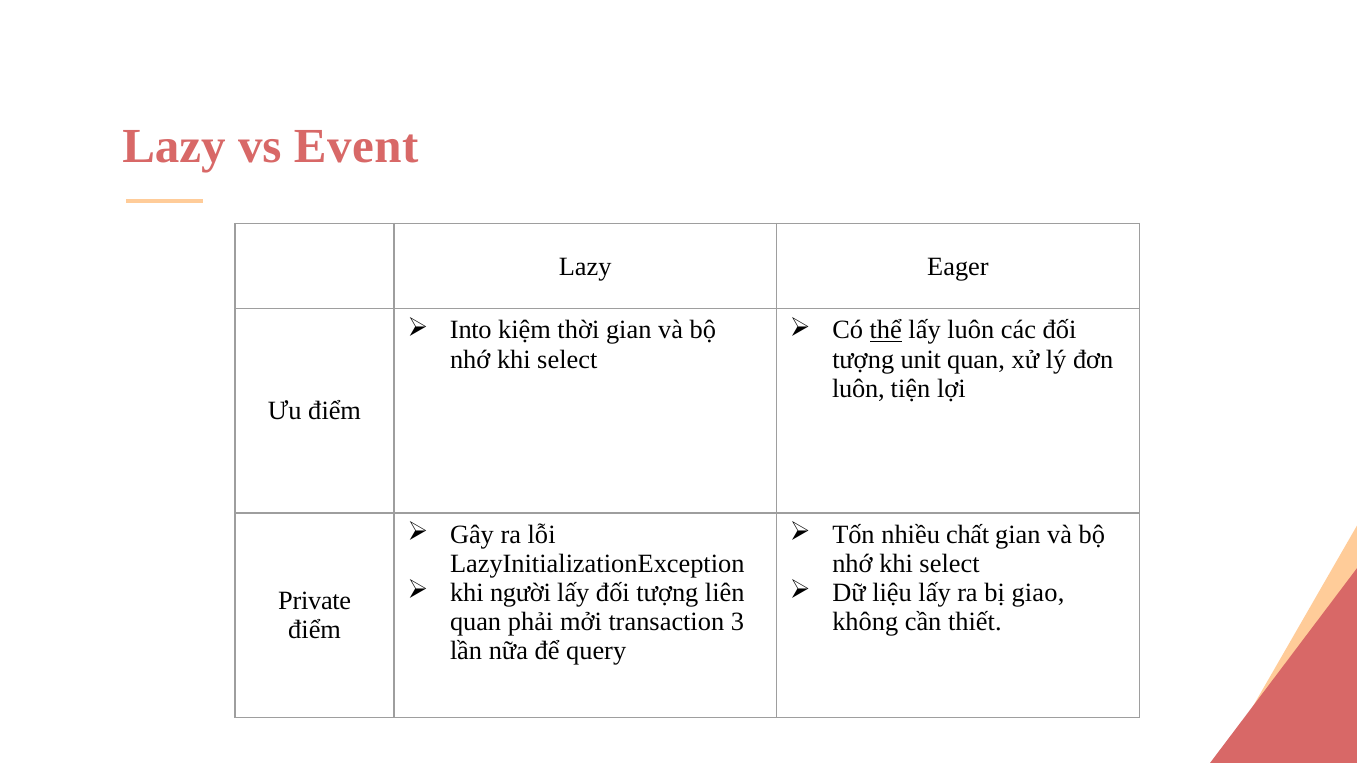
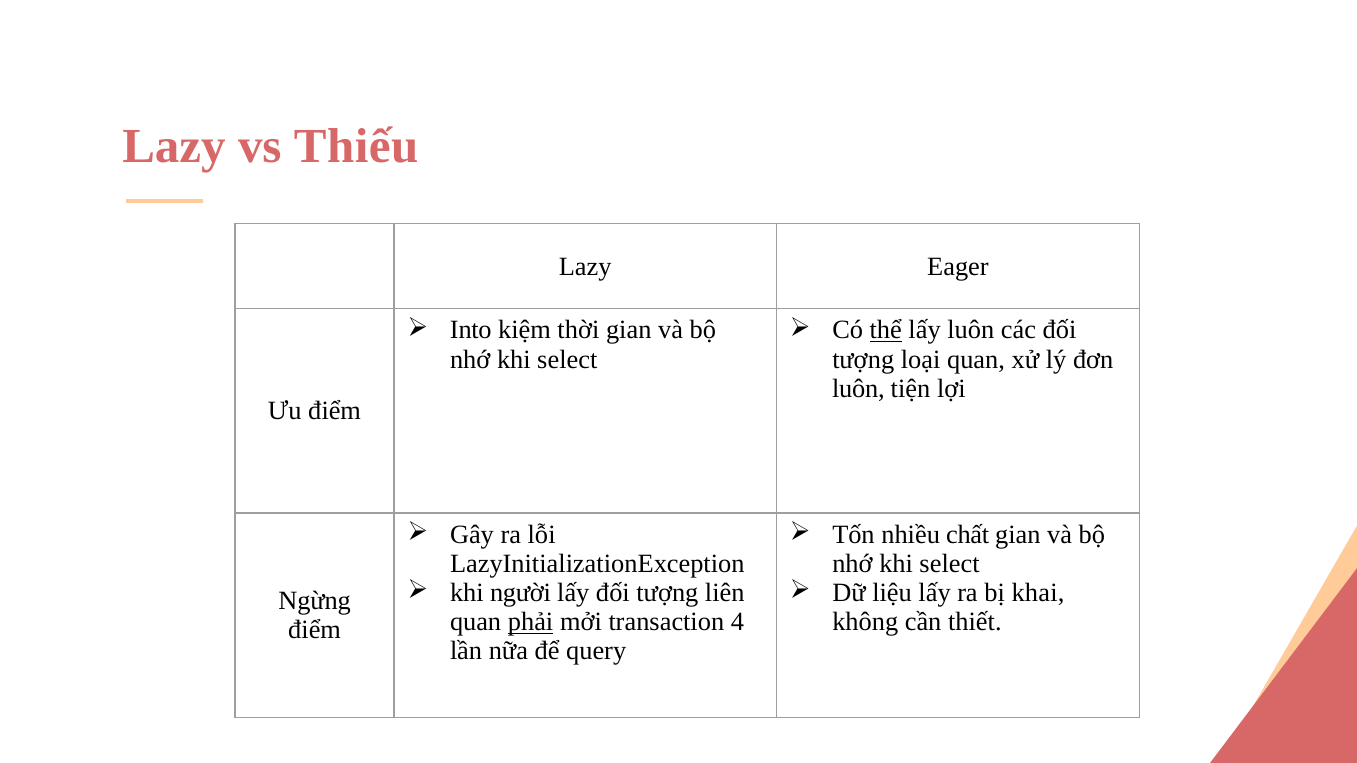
Event: Event -> Thiếu
unit: unit -> loại
giao: giao -> khai
Private: Private -> Ngừng
phải underline: none -> present
3: 3 -> 4
